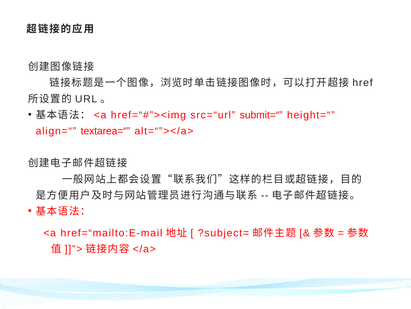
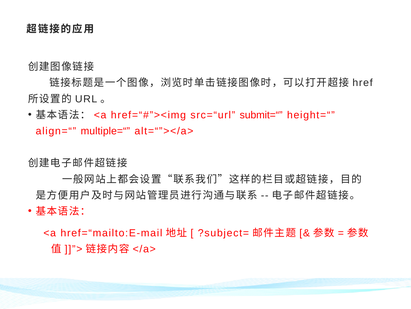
textarea=“: textarea=“ -> multiple=“
